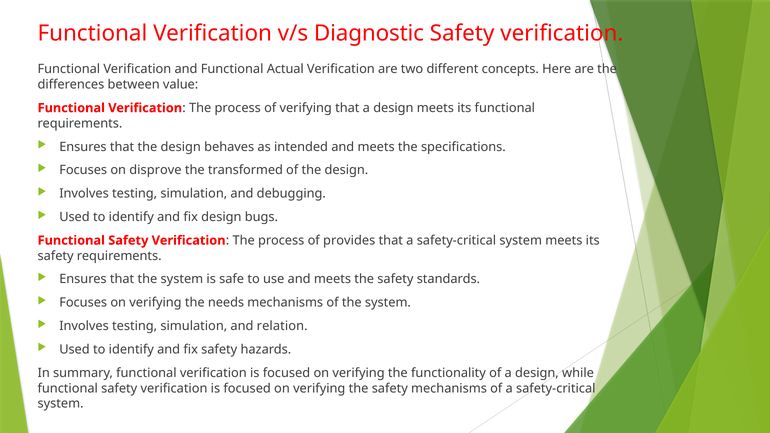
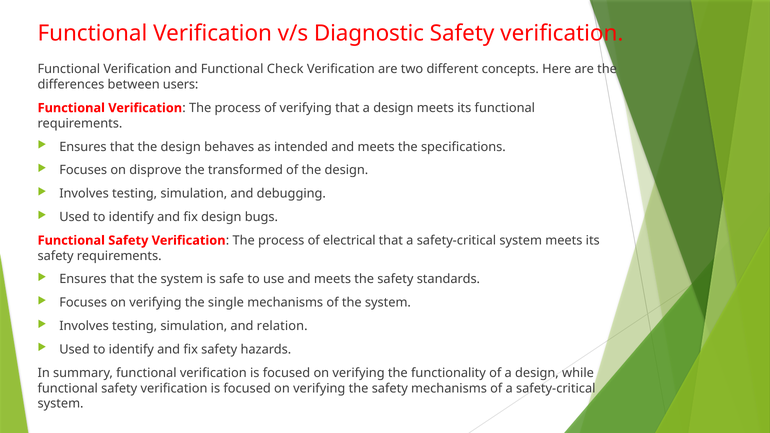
Actual: Actual -> Check
value: value -> users
provides: provides -> electrical
needs: needs -> single
